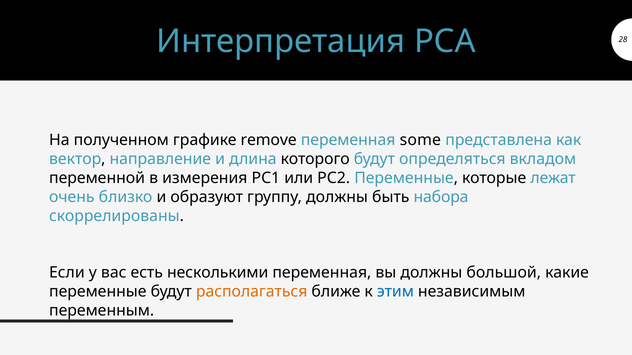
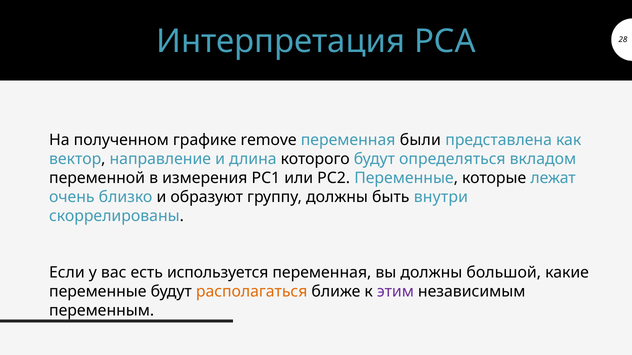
some: some -> были
набора: набора -> внутри
несколькими: несколькими -> используется
этим colour: blue -> purple
